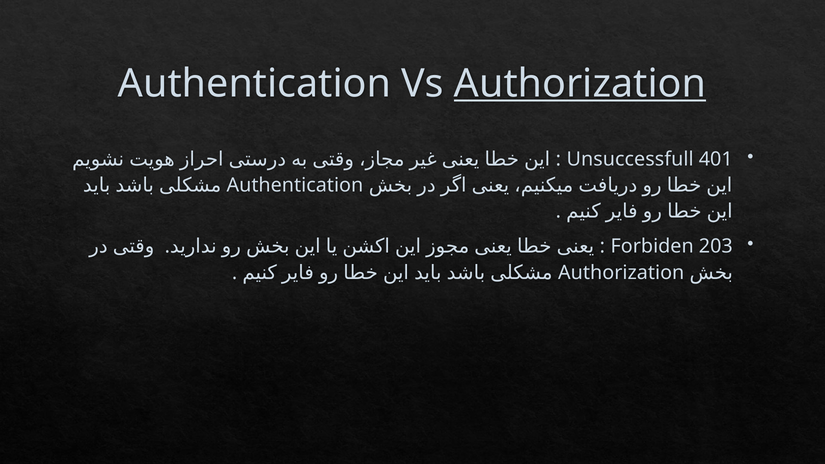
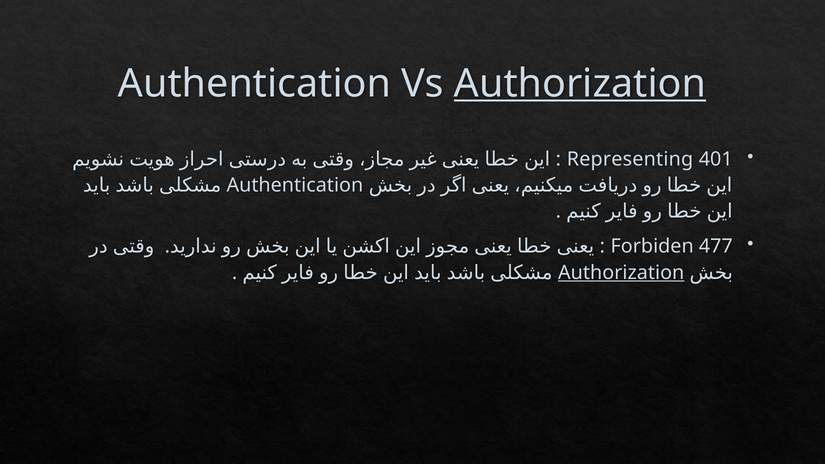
Unsuccessfull: Unsuccessfull -> Representing
203: 203 -> 477
Authorization at (621, 273) underline: none -> present
